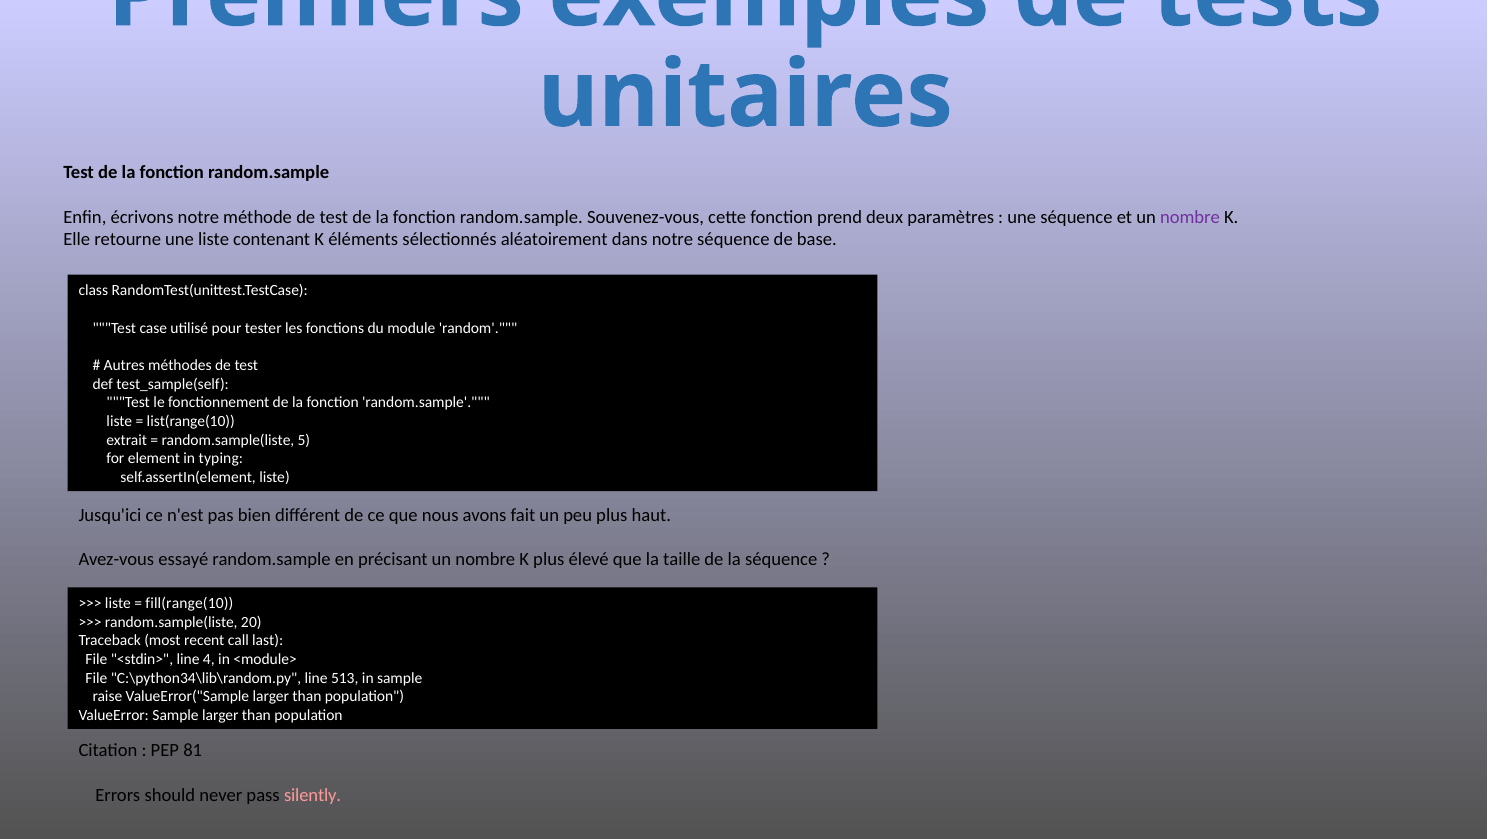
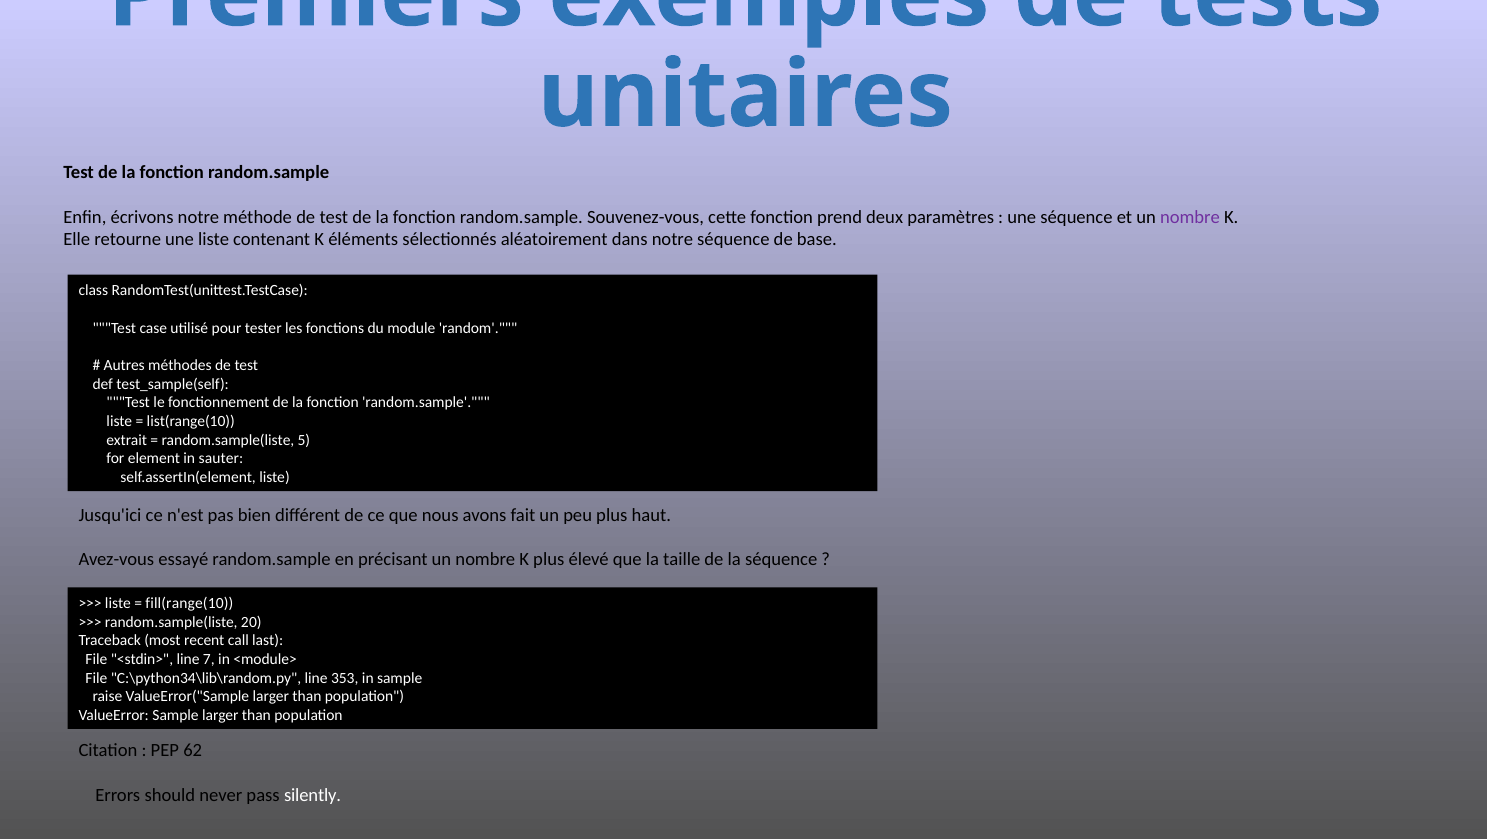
typing: typing -> sauter
4: 4 -> 7
513: 513 -> 353
81: 81 -> 62
silently colour: pink -> white
